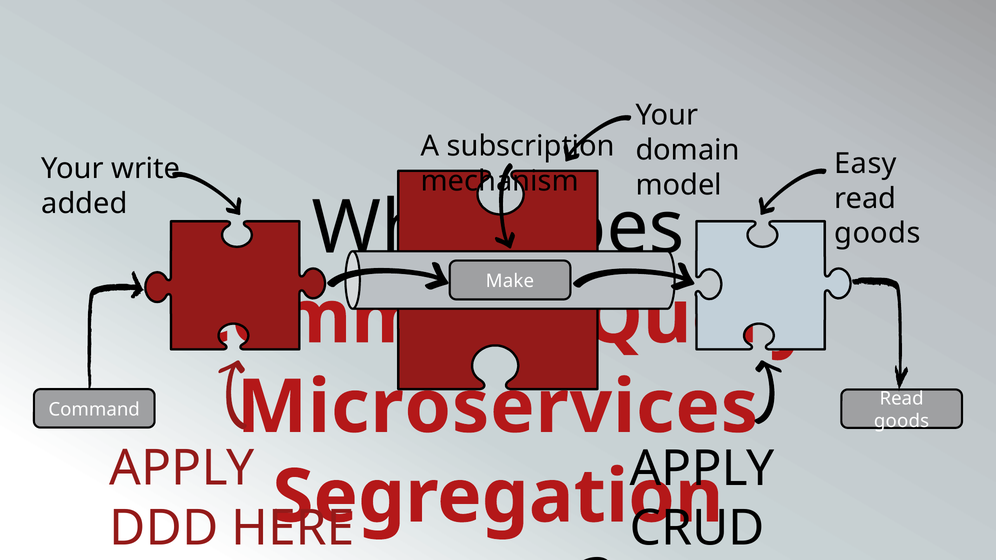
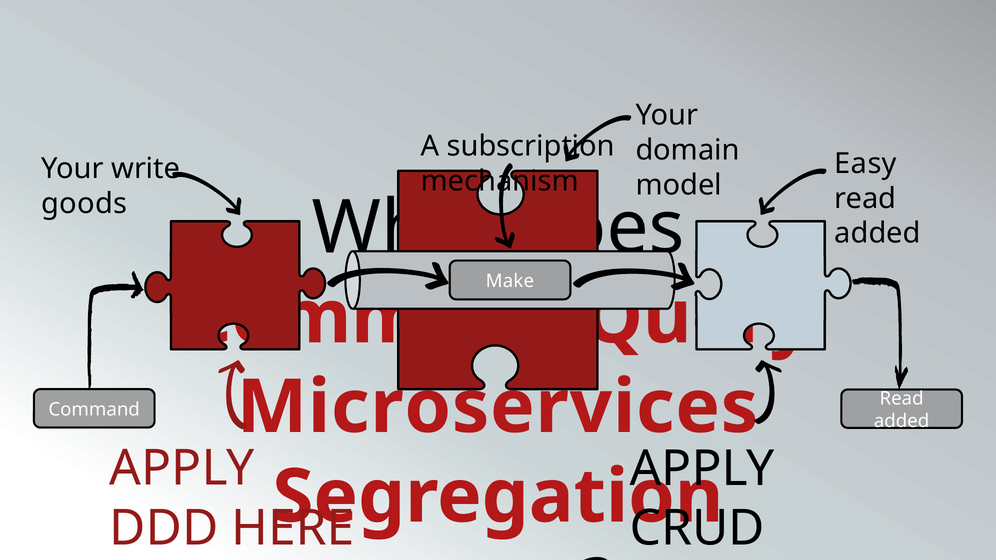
added: added -> goods
goods at (877, 233): goods -> added
goods at (902, 421): goods -> added
